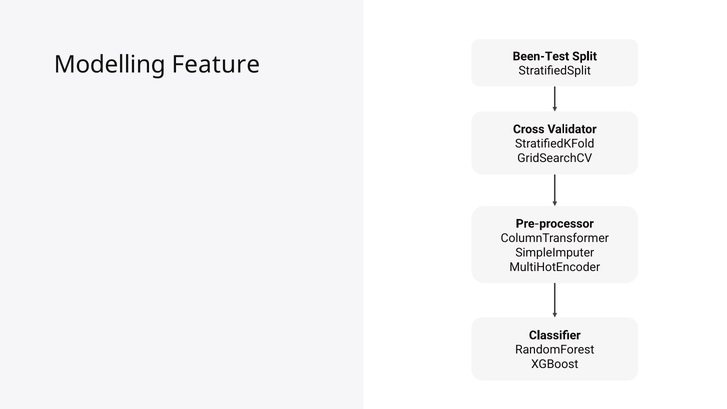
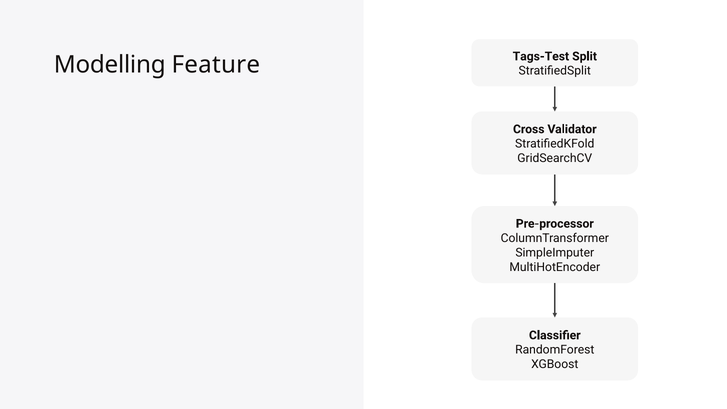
Been-Test: Been-Test -> Tags-Test
